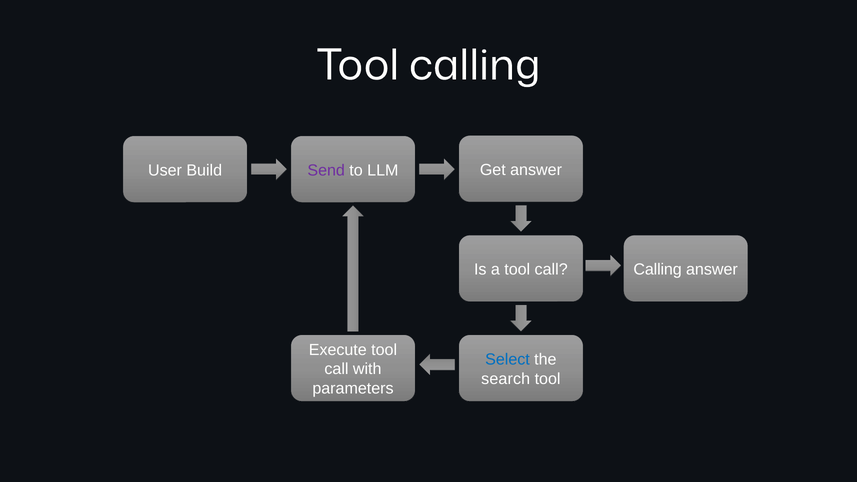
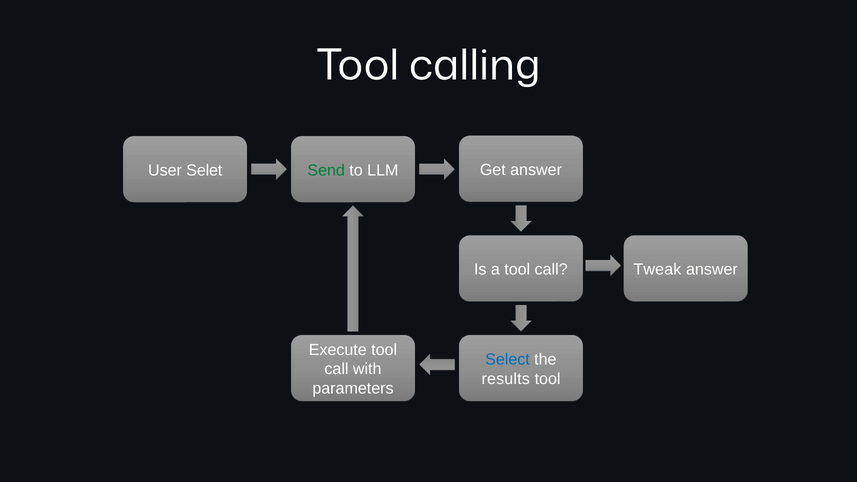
Build: Build -> Selet
Send colour: purple -> green
Calling at (658, 270): Calling -> Tweak
search: search -> results
